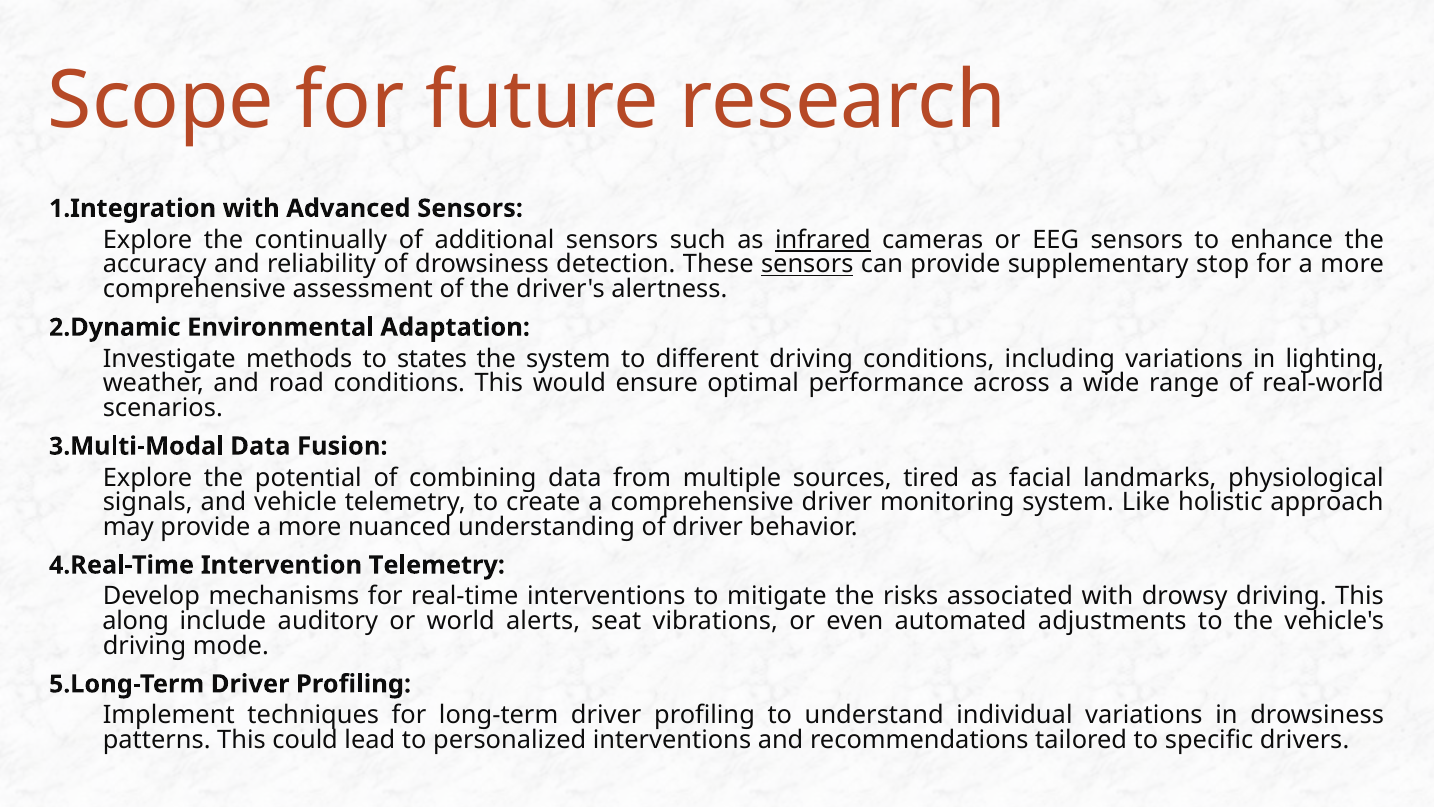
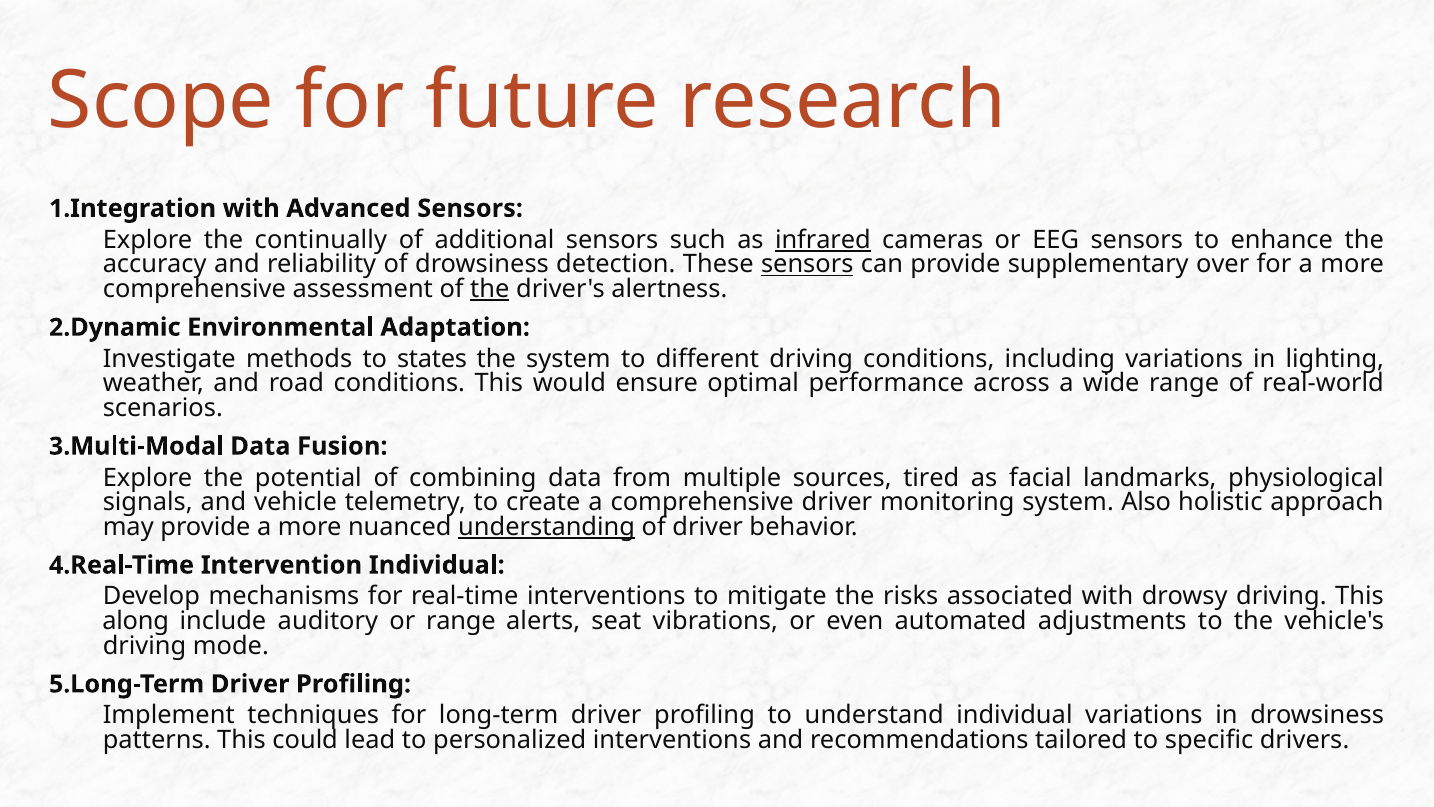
stop: stop -> over
the at (490, 289) underline: none -> present
Like: Like -> Also
understanding underline: none -> present
Intervention Telemetry: Telemetry -> Individual
or world: world -> range
